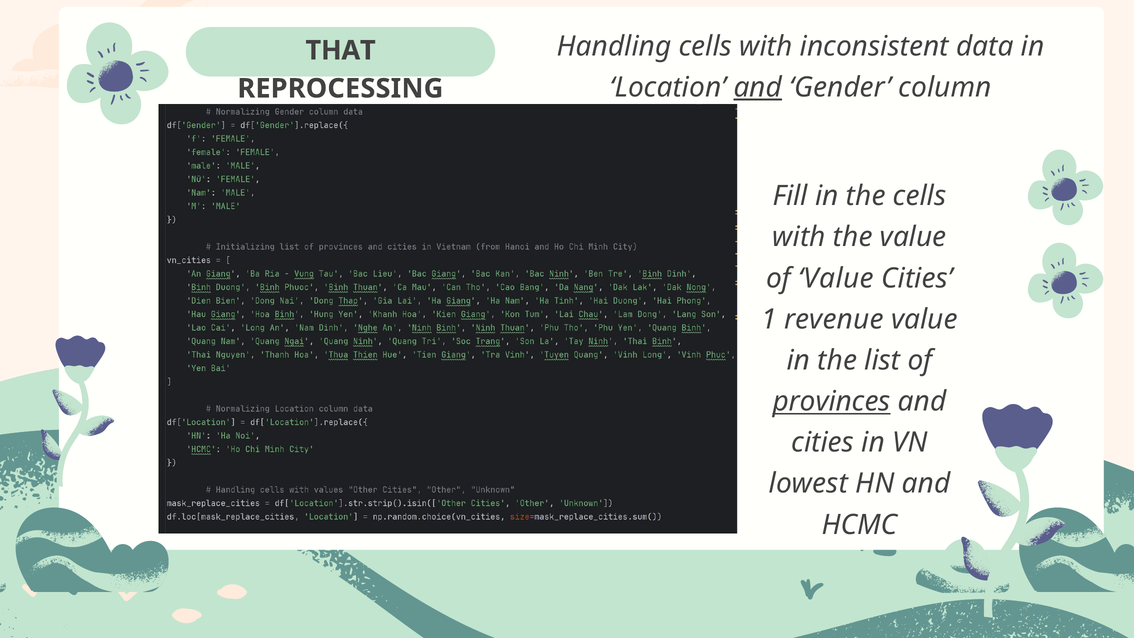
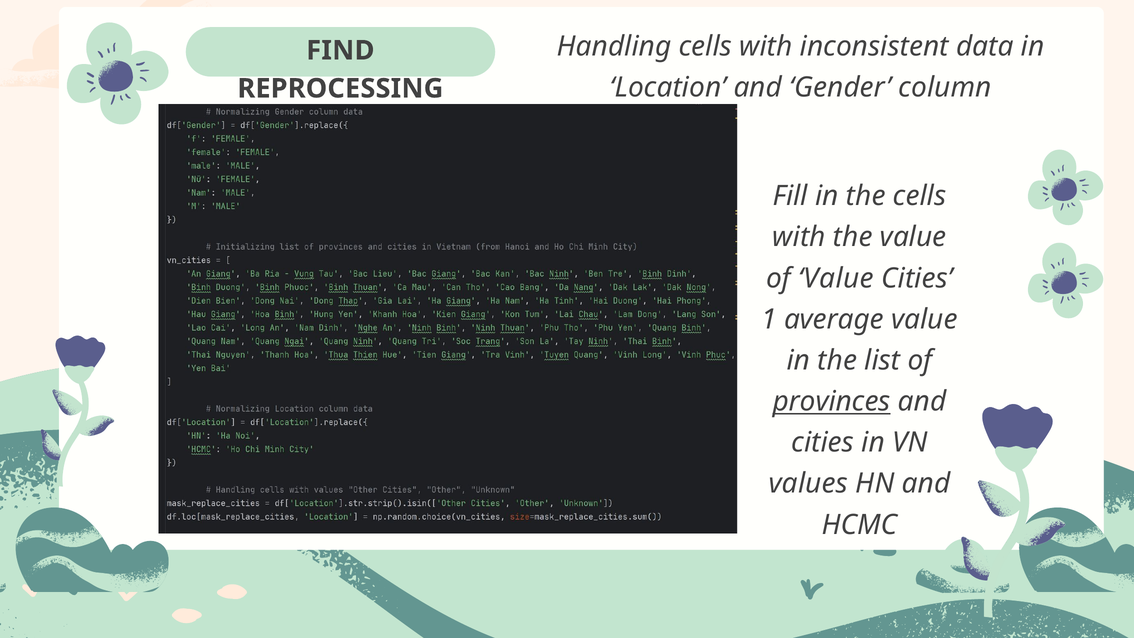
THAT: THAT -> FIND
and at (758, 87) underline: present -> none
revenue: revenue -> average
lowest: lowest -> values
